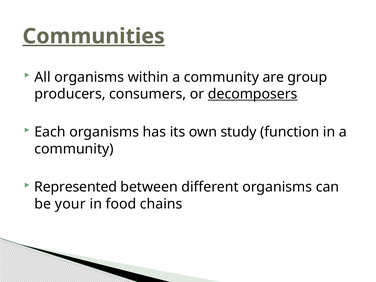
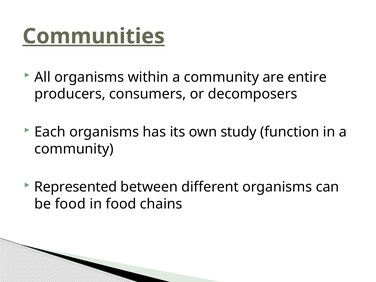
group: group -> entire
decomposers underline: present -> none
be your: your -> food
